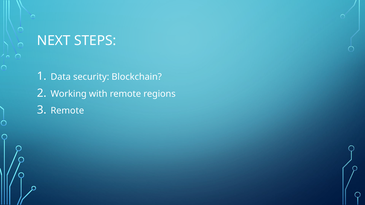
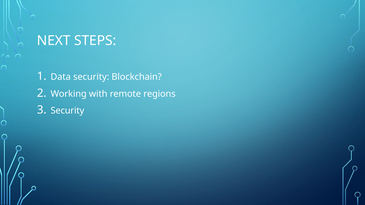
Remote at (67, 111): Remote -> Security
